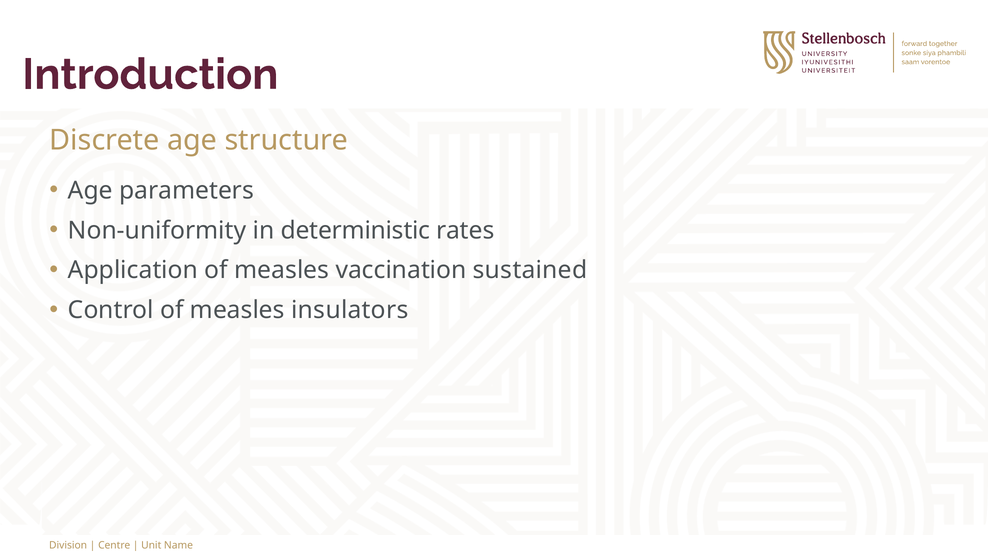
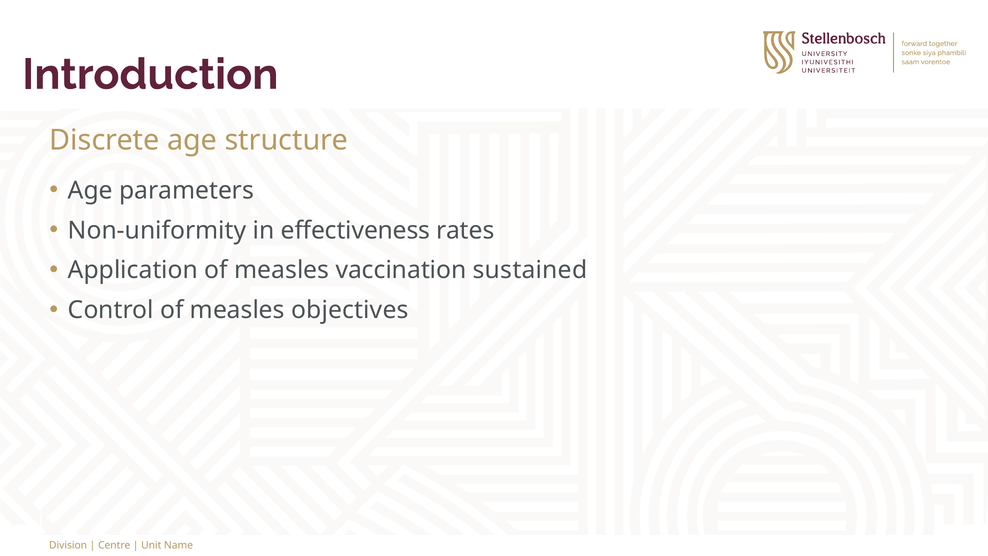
deterministic: deterministic -> effectiveness
insulators: insulators -> objectives
